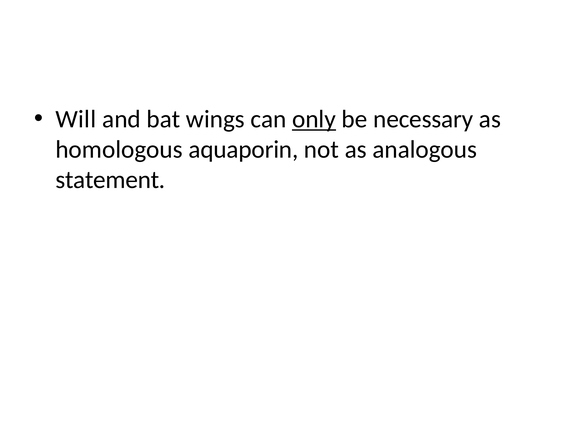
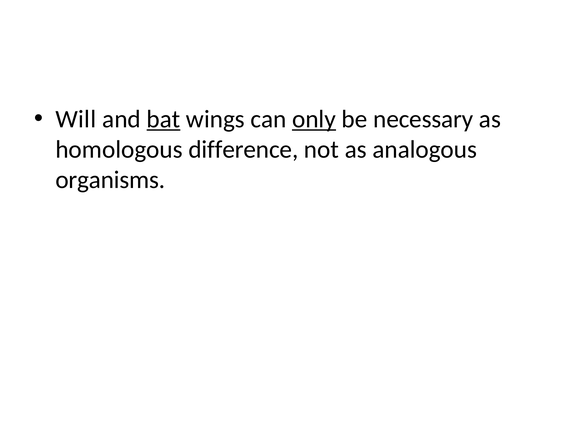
bat underline: none -> present
aquaporin: aquaporin -> difference
statement: statement -> organisms
